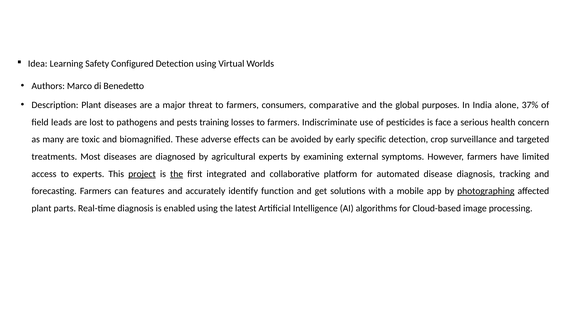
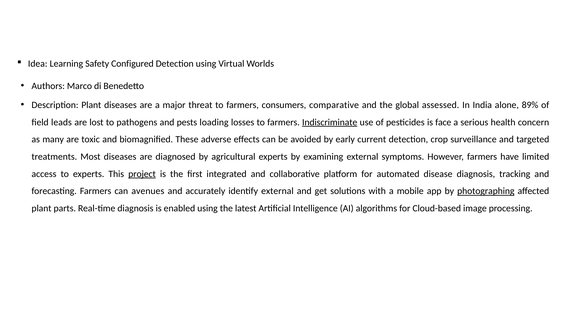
purposes: purposes -> assessed
37%: 37% -> 89%
training: training -> loading
Indiscriminate underline: none -> present
specific: specific -> current
the at (177, 174) underline: present -> none
features: features -> avenues
identify function: function -> external
